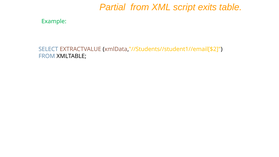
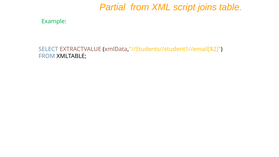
exits: exits -> joins
